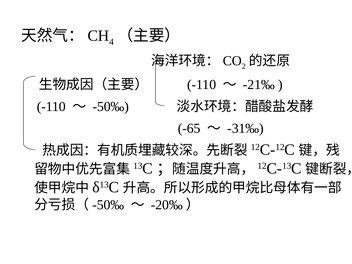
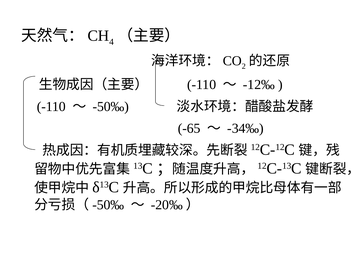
-21‰: -21‰ -> -12‰
-31‰: -31‰ -> -34‰
